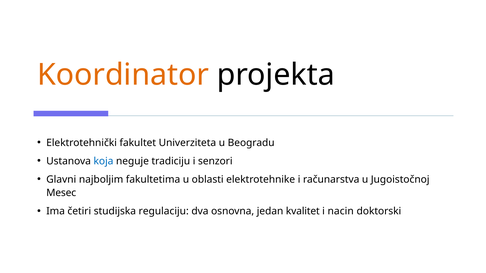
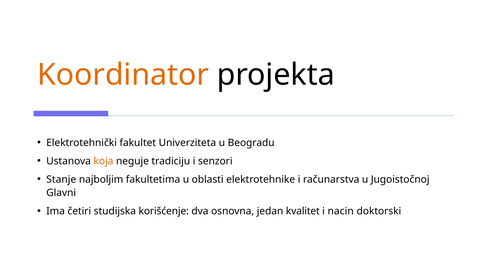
koja colour: blue -> orange
Glavni: Glavni -> Stanje
Mesec: Mesec -> Glavni
regulaciju: regulaciju -> korišćenje
